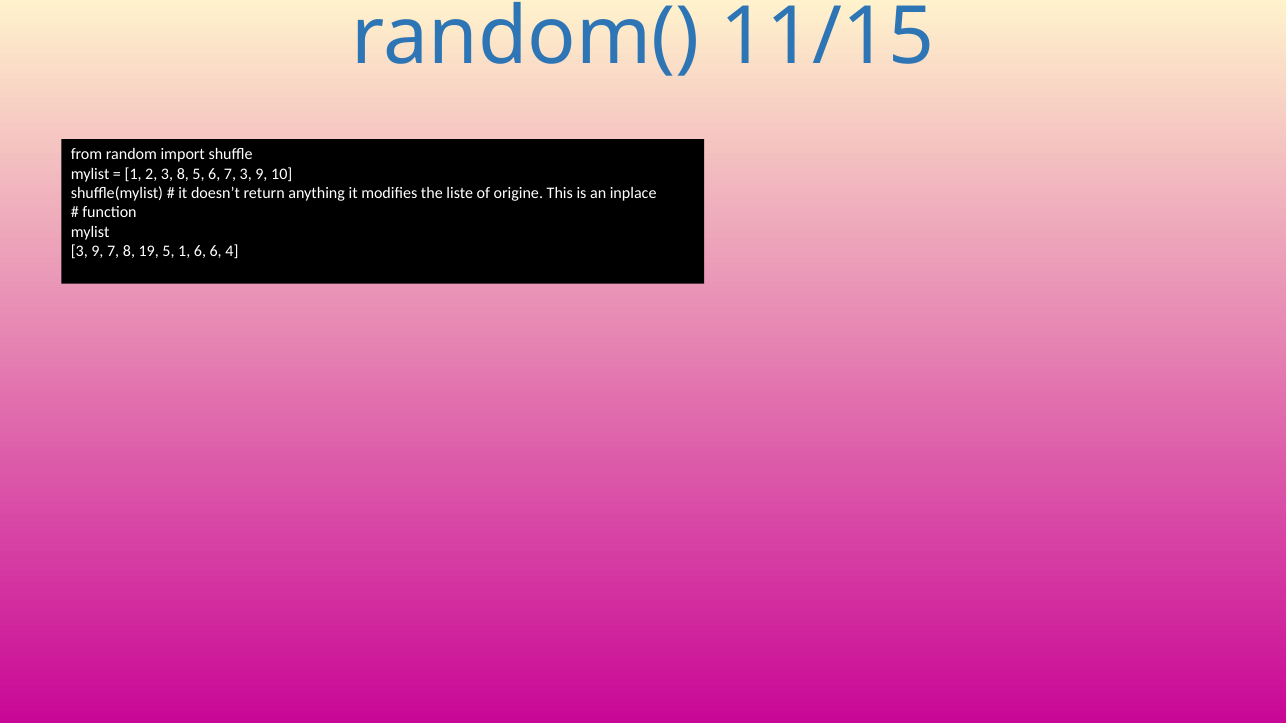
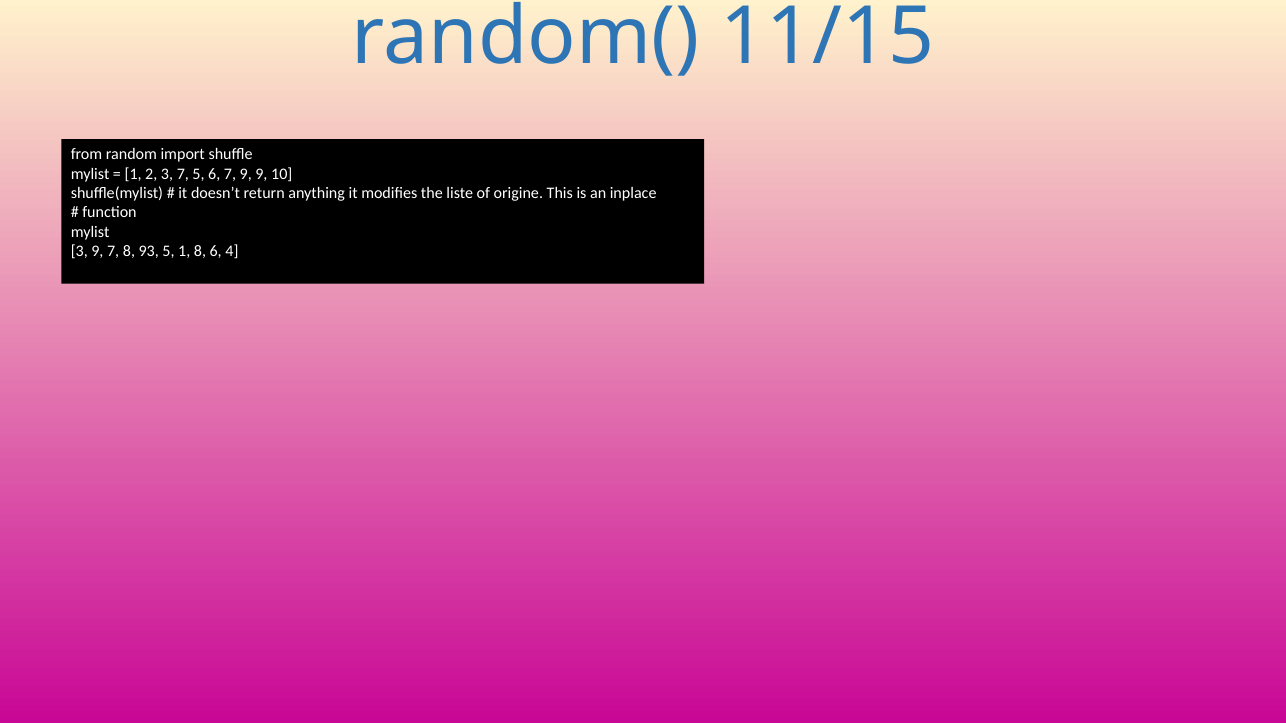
3 8: 8 -> 7
7 3: 3 -> 9
19: 19 -> 93
1 6: 6 -> 8
